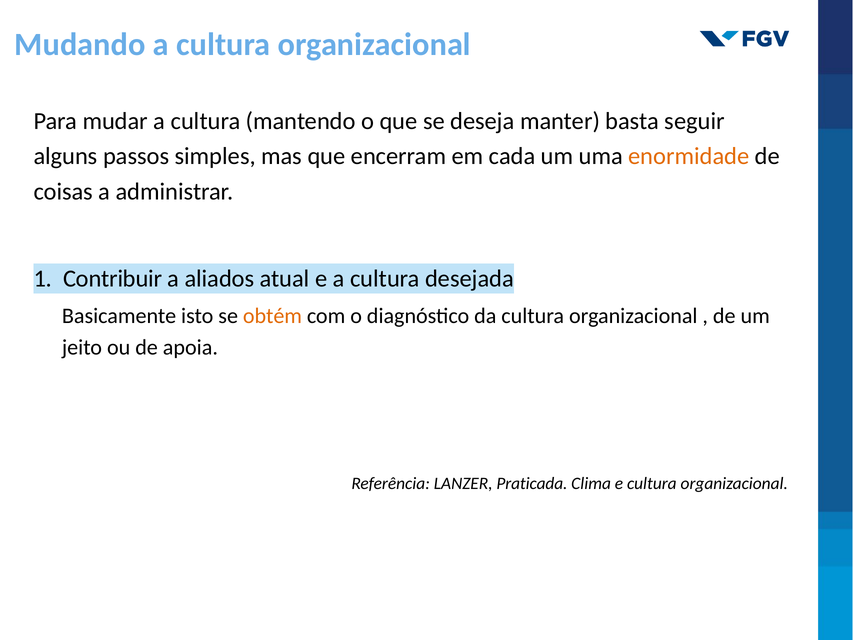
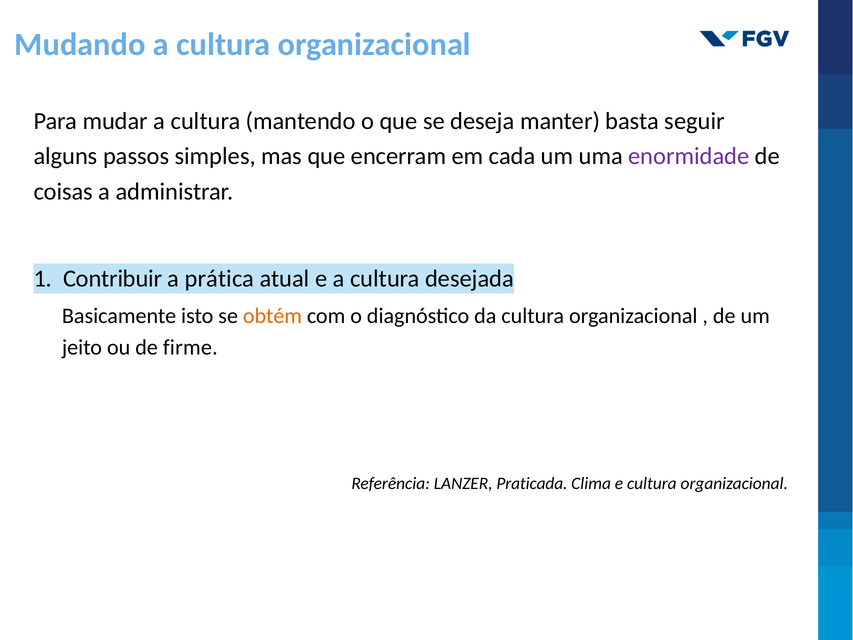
enormidade colour: orange -> purple
aliados: aliados -> prática
apoia: apoia -> firme
